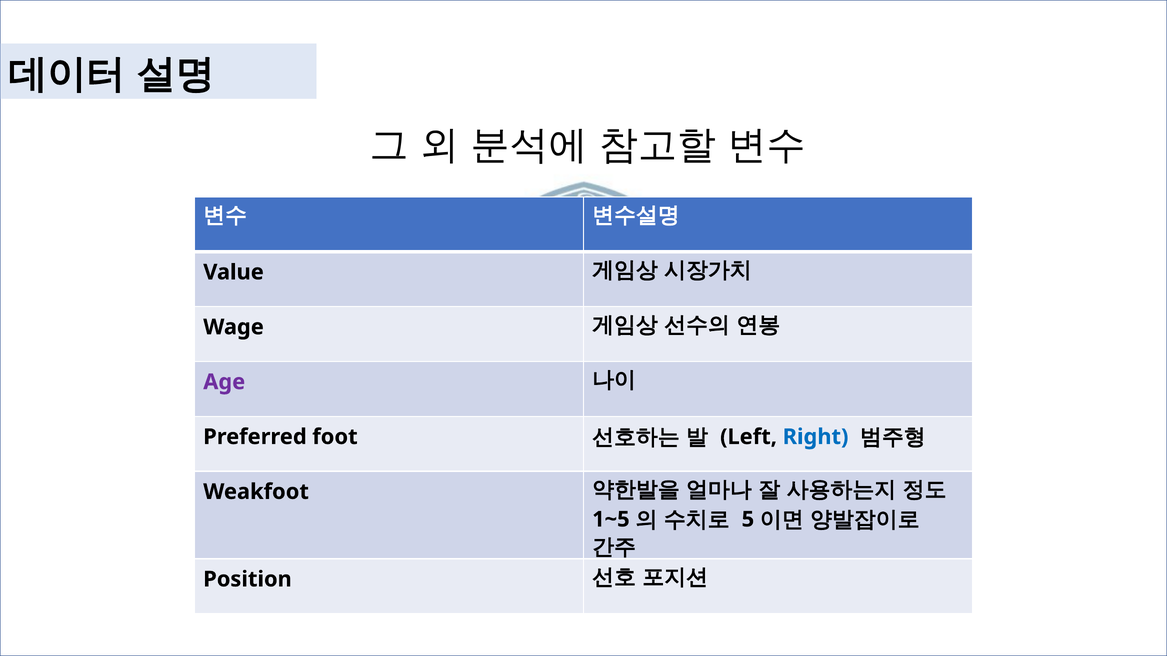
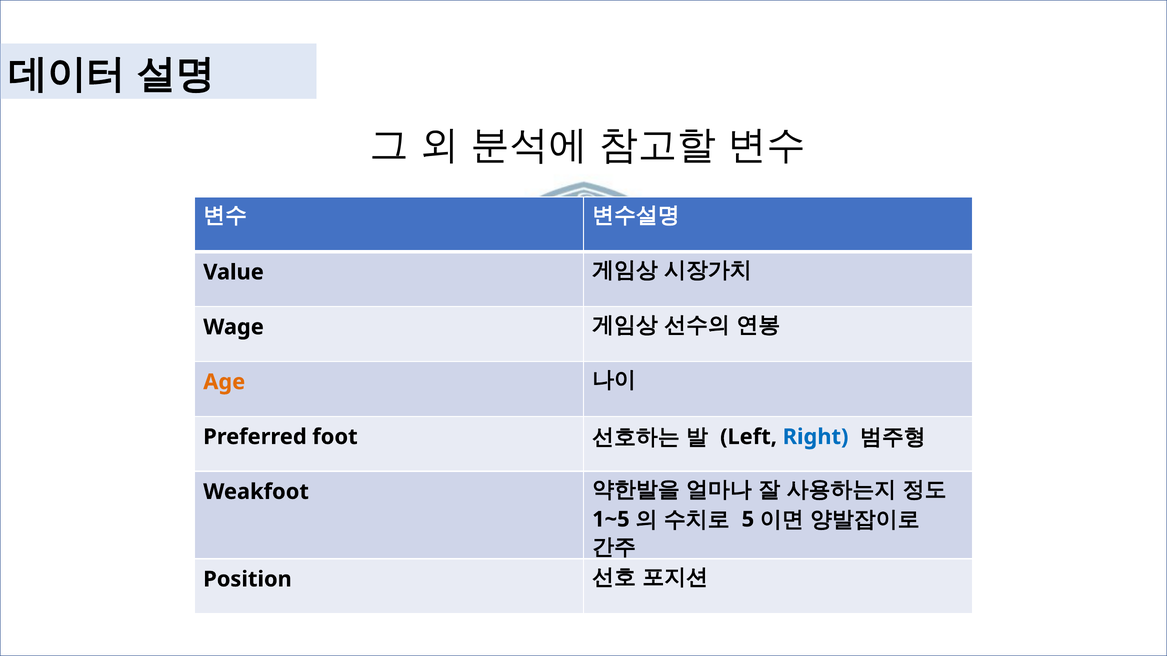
Age colour: purple -> orange
